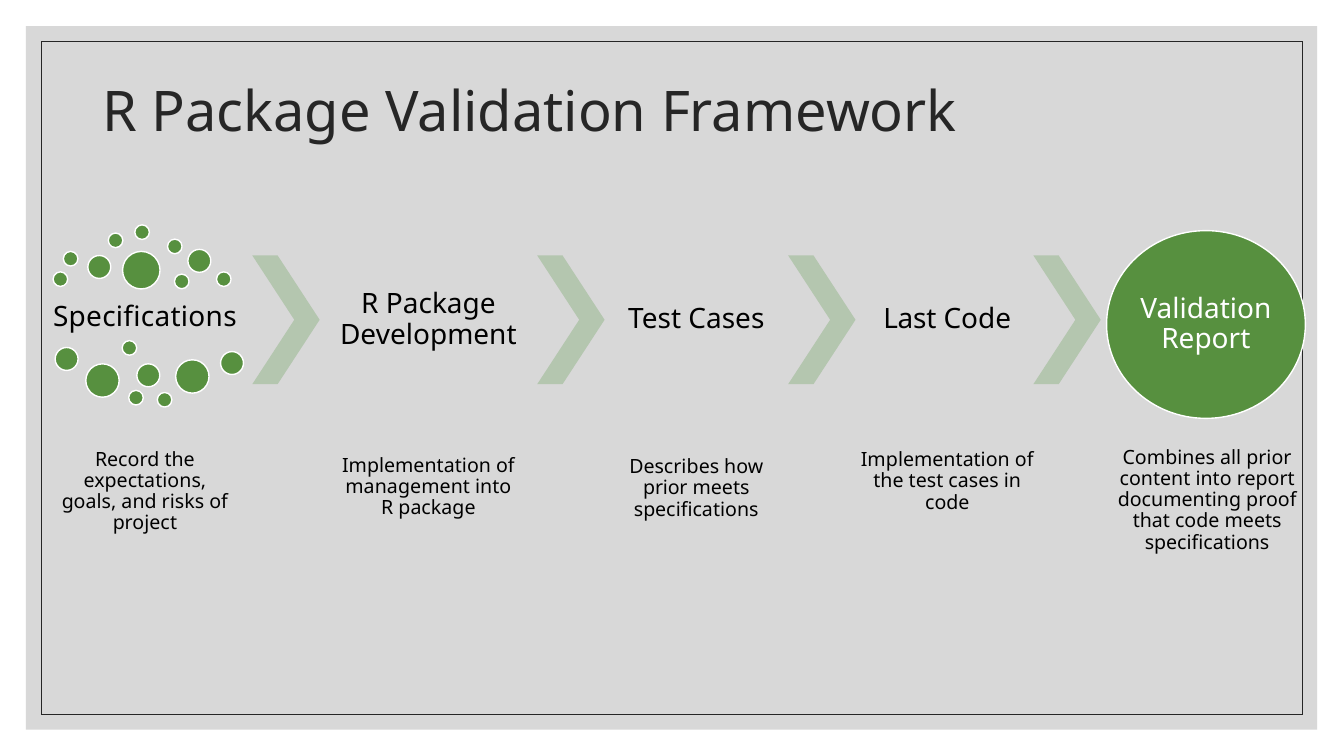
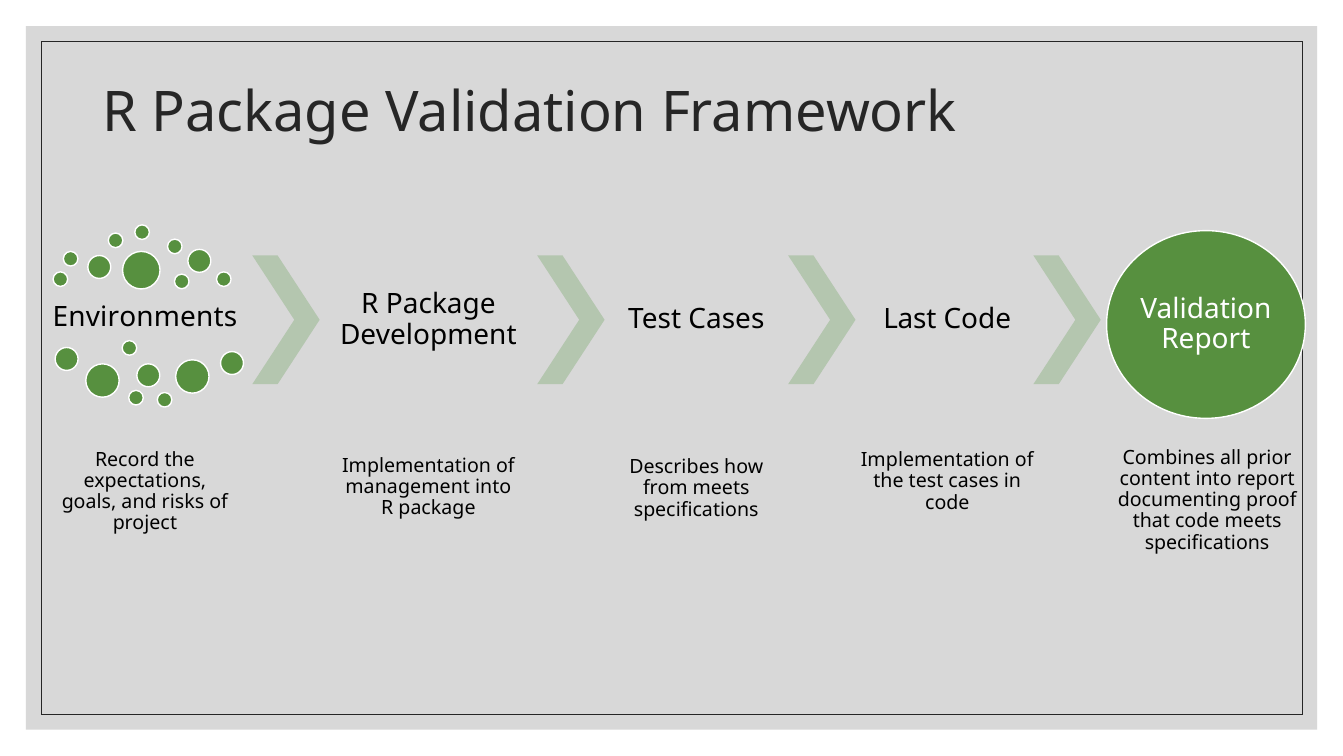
Specifications at (145, 317): Specifications -> Environments
prior at (665, 488): prior -> from
